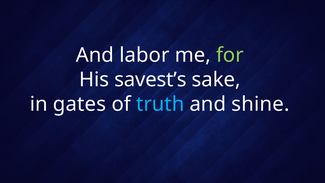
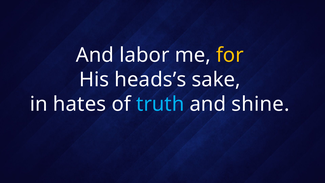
for colour: light green -> yellow
savest’s: savest’s -> heads’s
gates: gates -> hates
